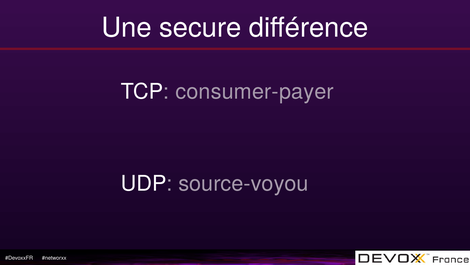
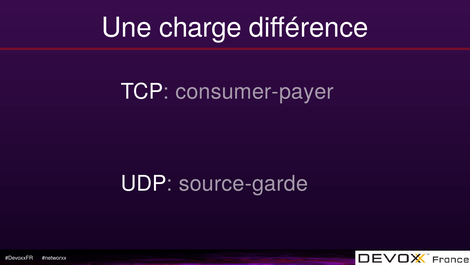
secure: secure -> charge
source-voyou: source-voyou -> source-garde
